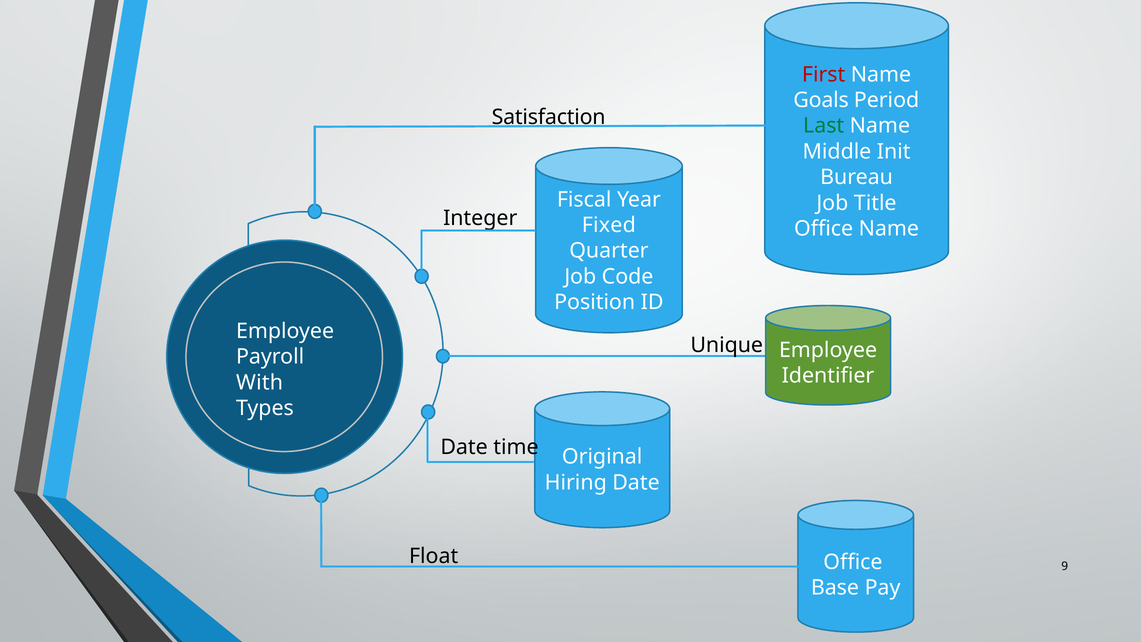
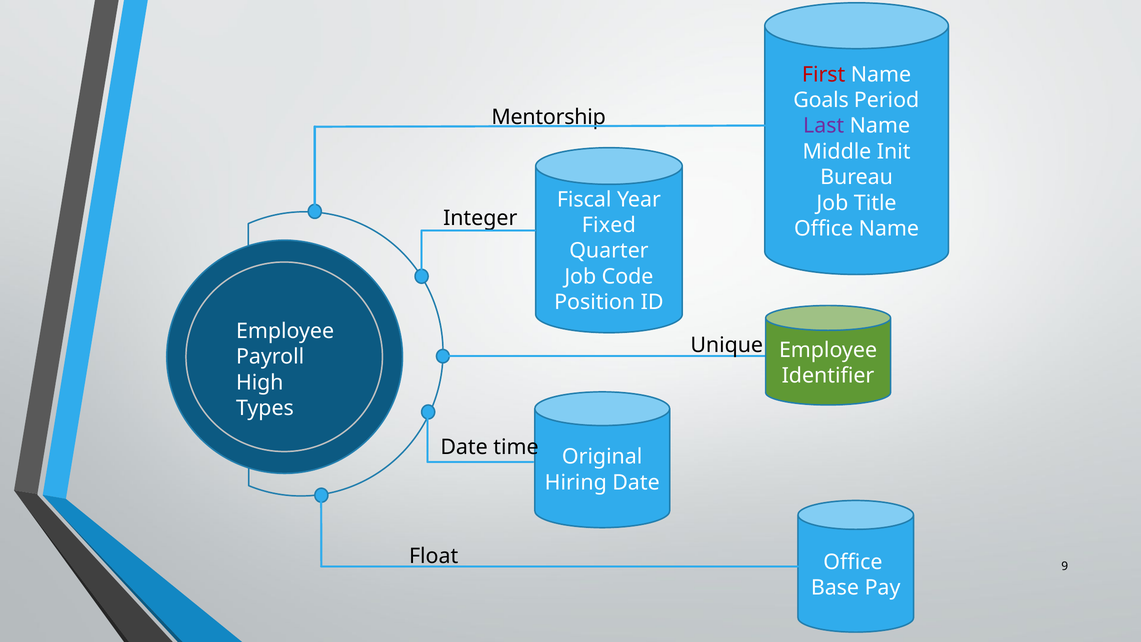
Satisfaction: Satisfaction -> Mentorship
Last colour: green -> purple
With: With -> High
